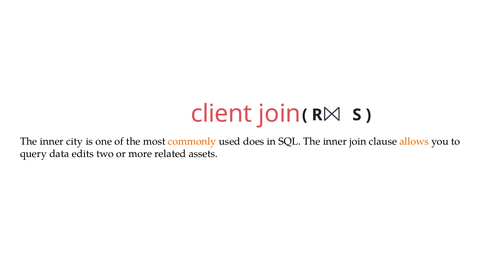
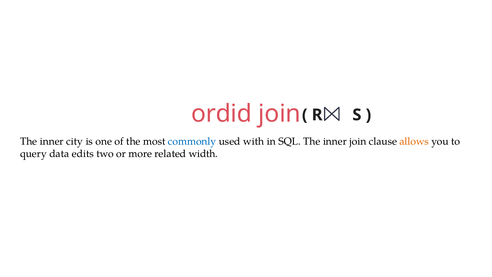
client: client -> ordid
commonly colour: orange -> blue
does: does -> with
assets: assets -> width
